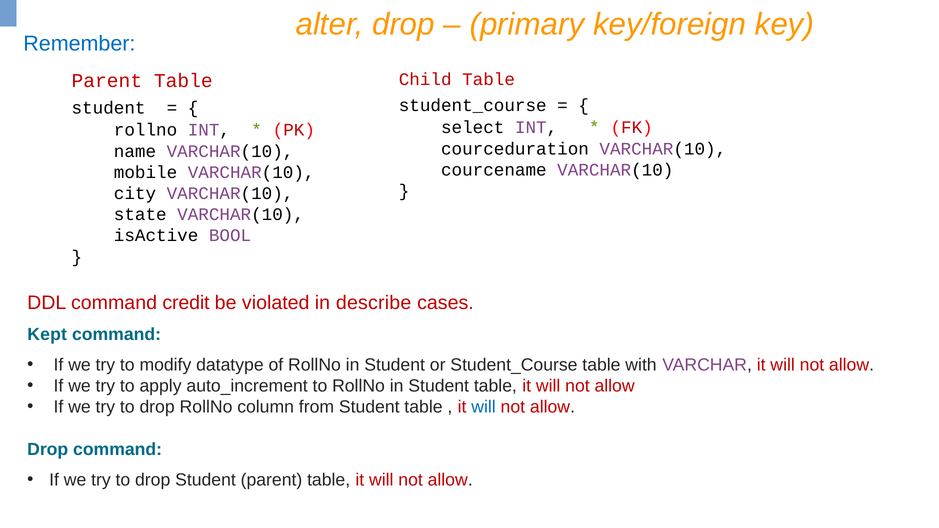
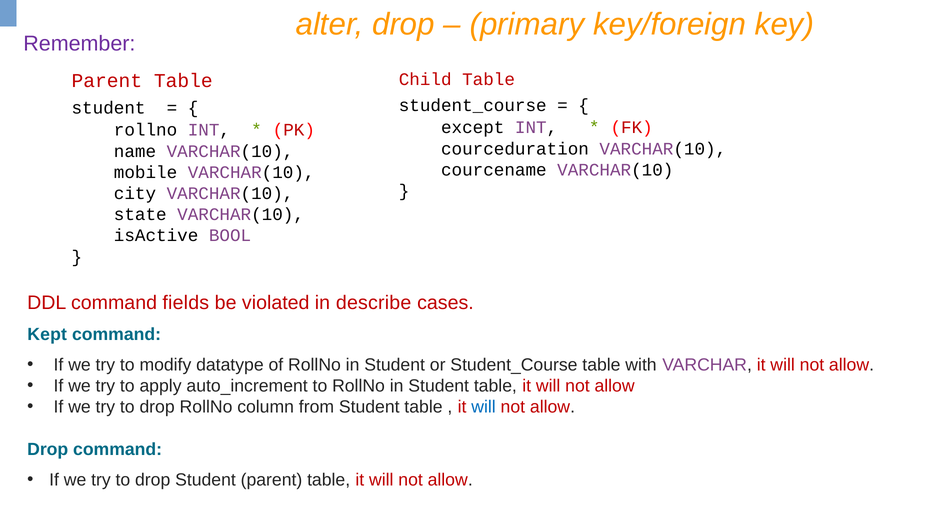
Remember colour: blue -> purple
select: select -> except
credit: credit -> fields
